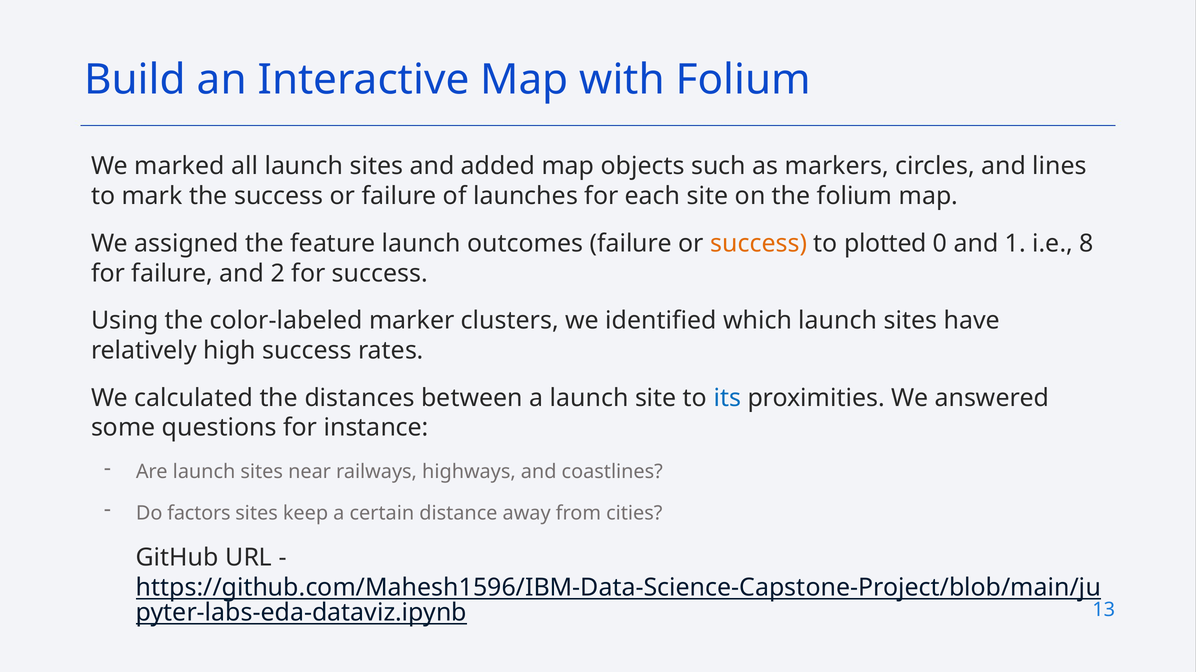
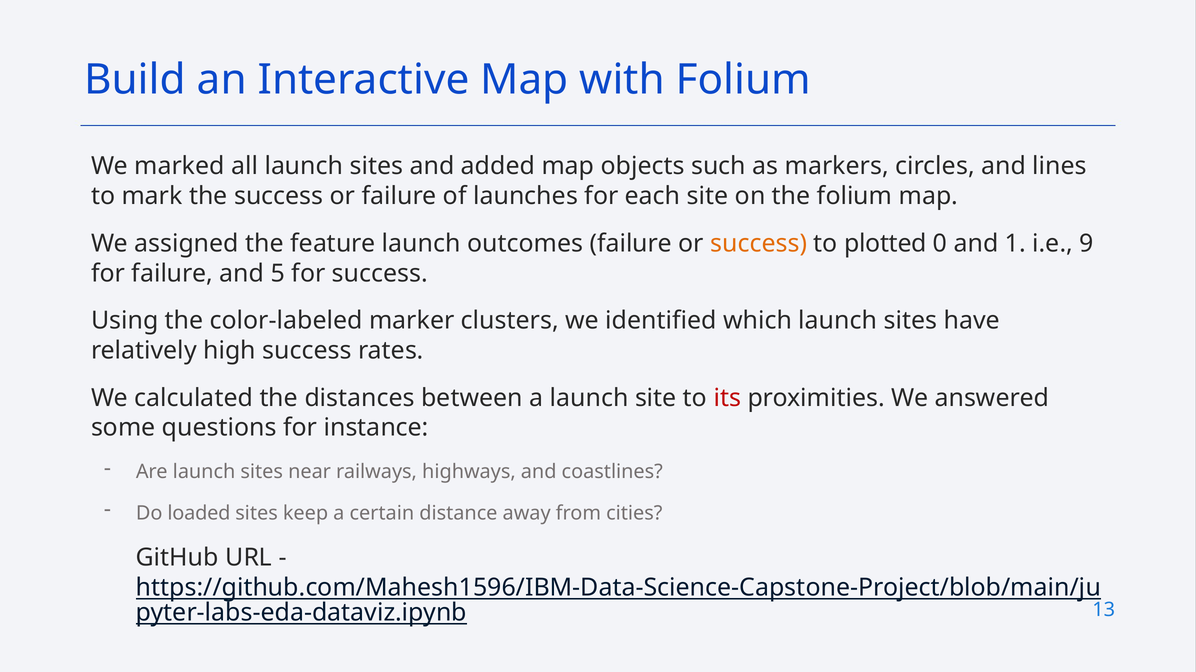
8: 8 -> 9
2: 2 -> 5
its colour: blue -> red
factors: factors -> loaded
